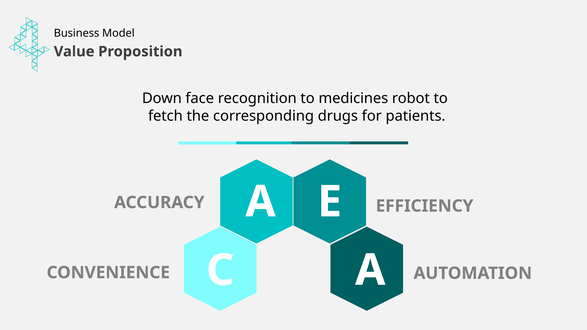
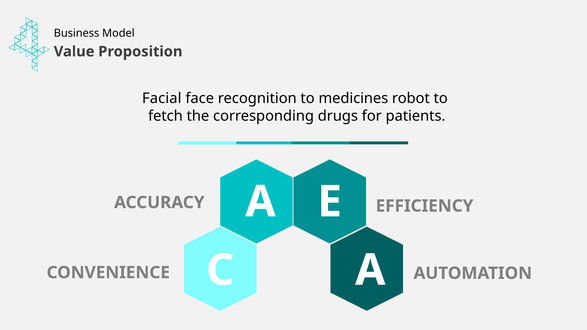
Down: Down -> Facial
